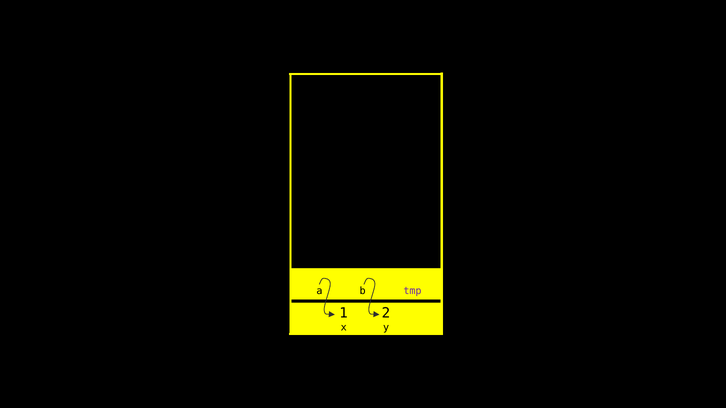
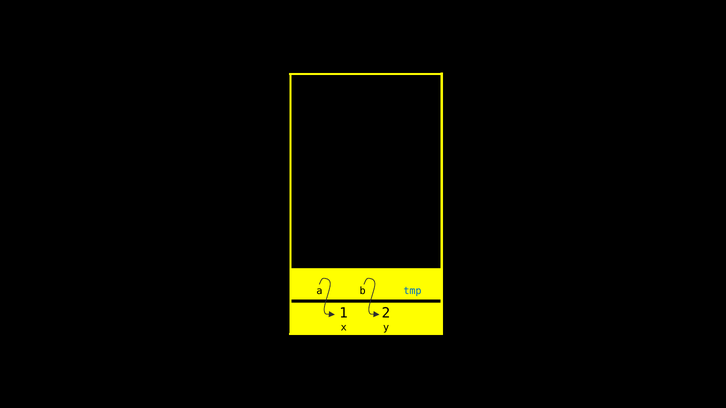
tmp colour: purple -> blue
